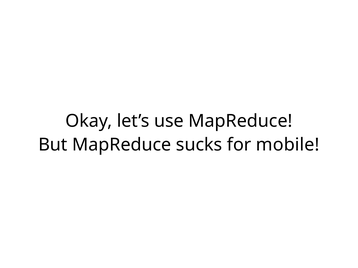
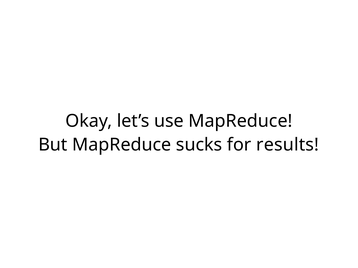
mobile: mobile -> results
